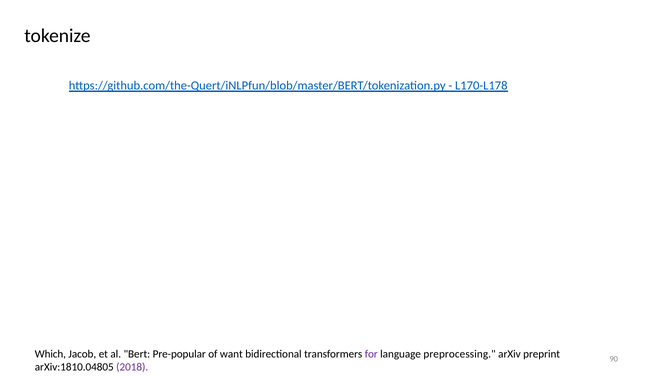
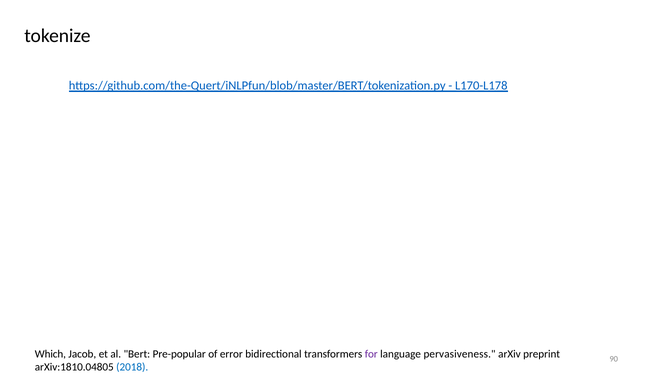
want: want -> error
preprocessing: preprocessing -> pervasiveness
2018 colour: purple -> blue
